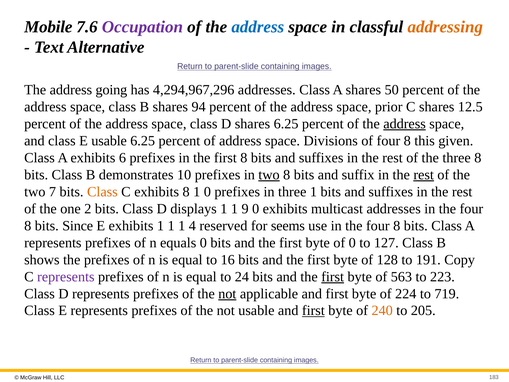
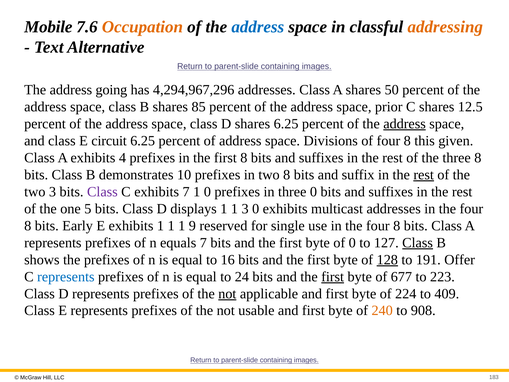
Occupation colour: purple -> orange
94: 94 -> 85
E usable: usable -> circuit
6: 6 -> 4
two at (269, 175) underline: present -> none
two 7: 7 -> 3
Class at (102, 192) colour: orange -> purple
exhibits 8: 8 -> 7
three 1: 1 -> 0
2: 2 -> 5
1 9: 9 -> 3
Since: Since -> Early
4: 4 -> 9
seems: seems -> single
equals 0: 0 -> 7
Class at (418, 243) underline: none -> present
128 underline: none -> present
Copy: Copy -> Offer
represents at (66, 277) colour: purple -> blue
563: 563 -> 677
719: 719 -> 409
first at (313, 310) underline: present -> none
205: 205 -> 908
